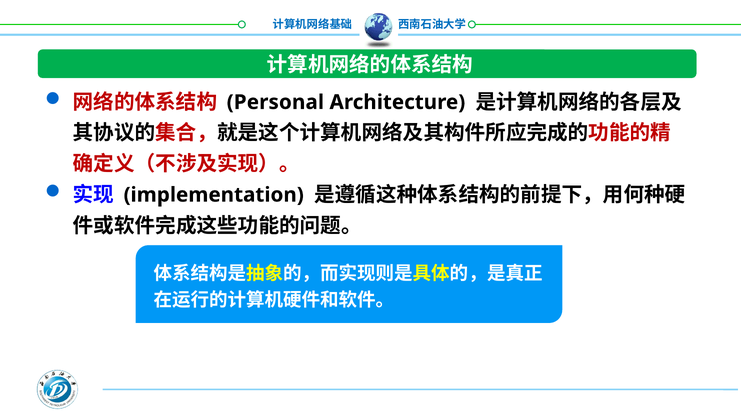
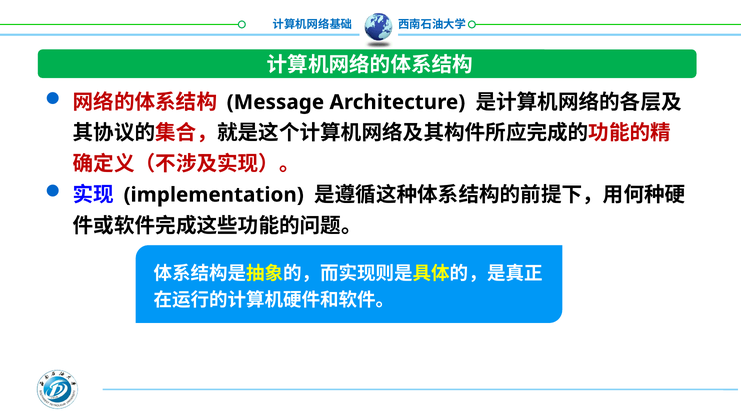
Personal: Personal -> Message
